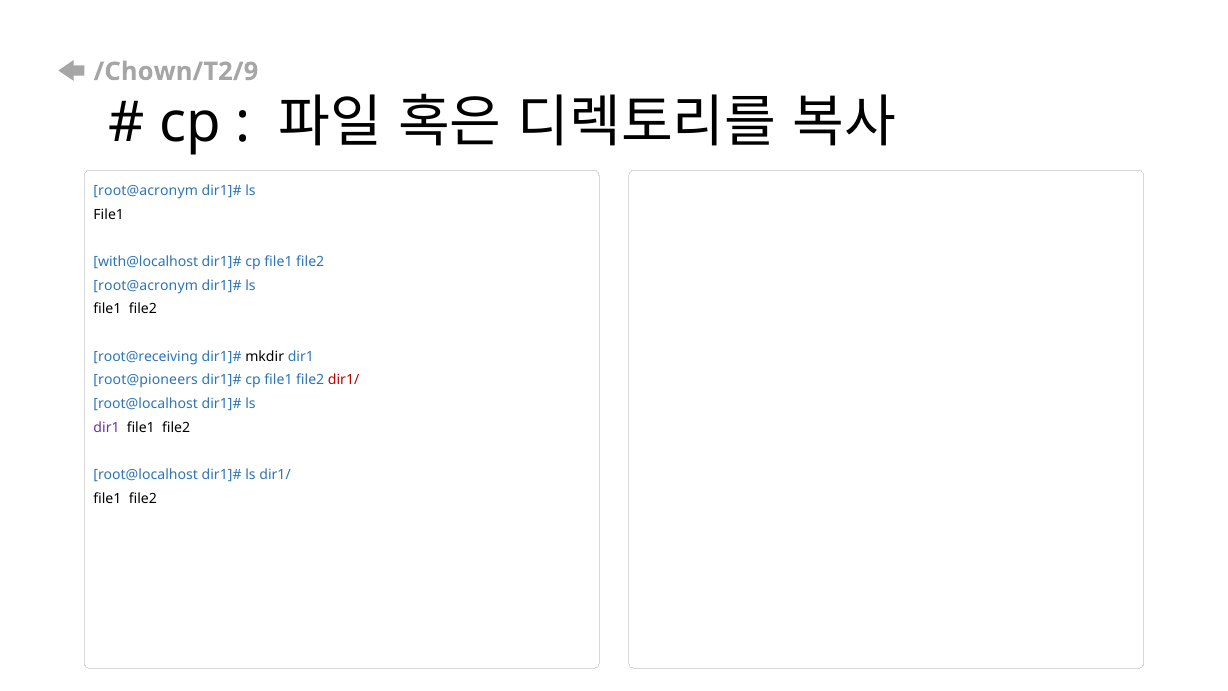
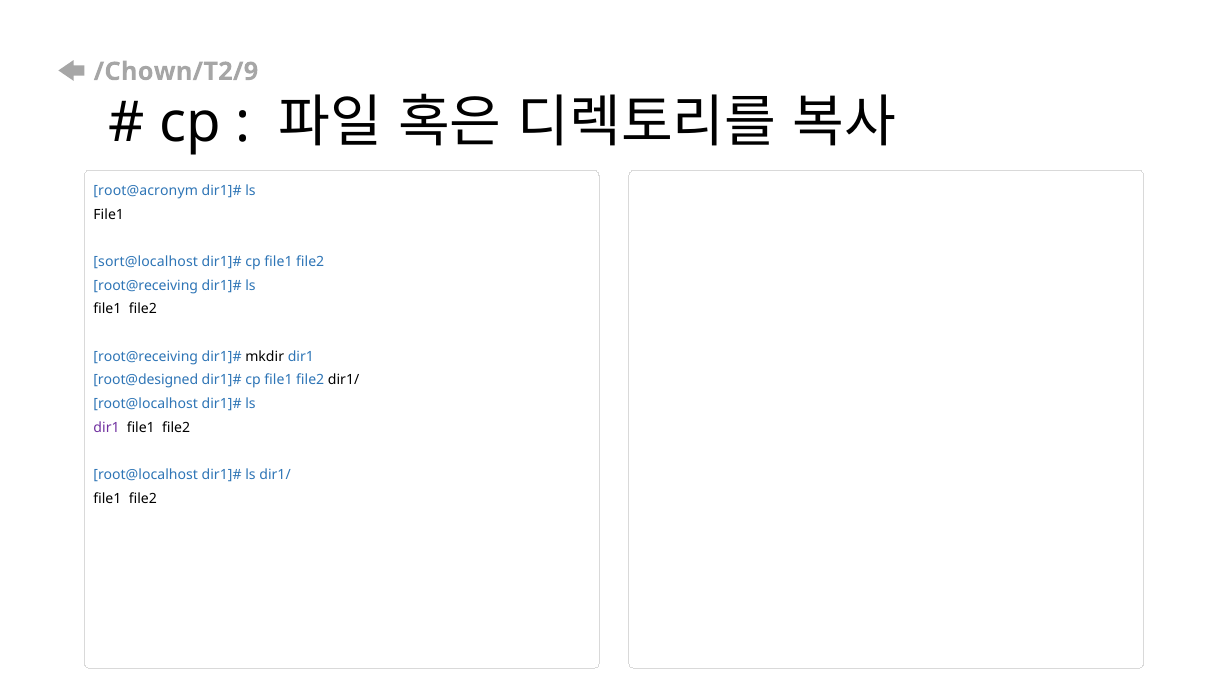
with@localhost: with@localhost -> sort@localhost
root@acronym at (146, 286): root@acronym -> root@receiving
root@pioneers: root@pioneers -> root@designed
dir1/ at (344, 380) colour: red -> black
